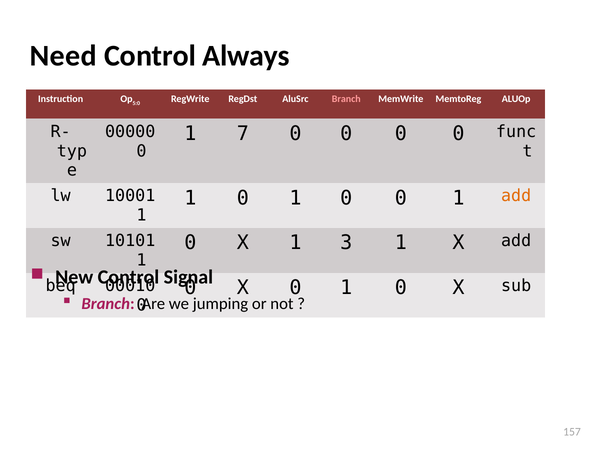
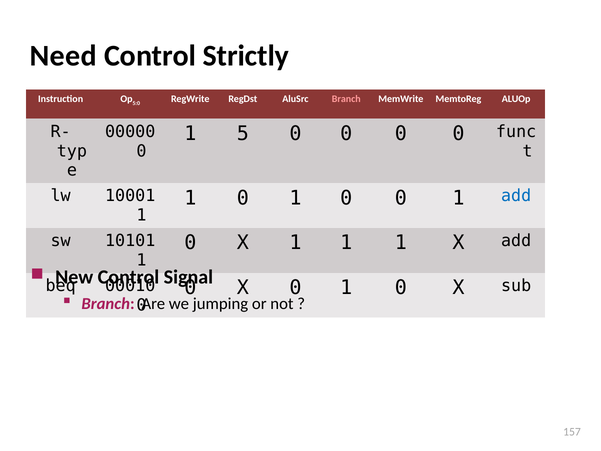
Always: Always -> Strictly
7: 7 -> 5
add at (516, 196) colour: orange -> blue
X 1 3: 3 -> 1
